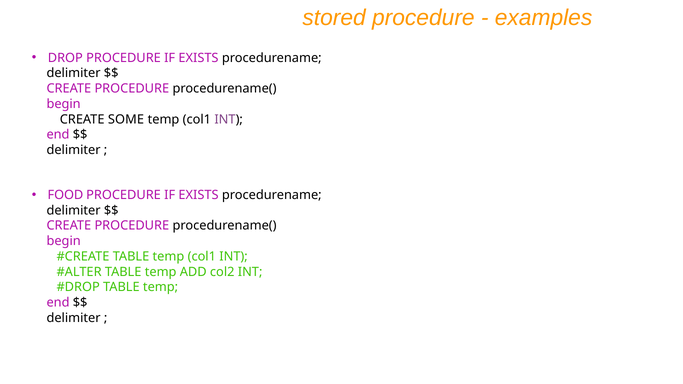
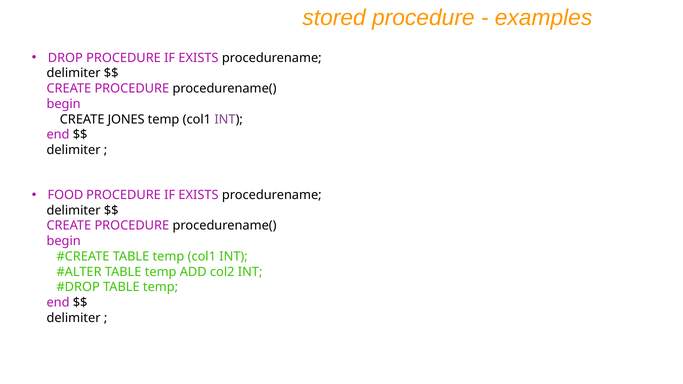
SOME: SOME -> JONES
